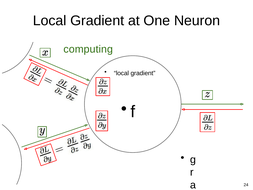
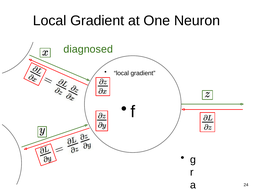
computing: computing -> diagnosed
